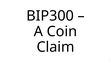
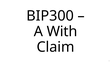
Coin: Coin -> With
